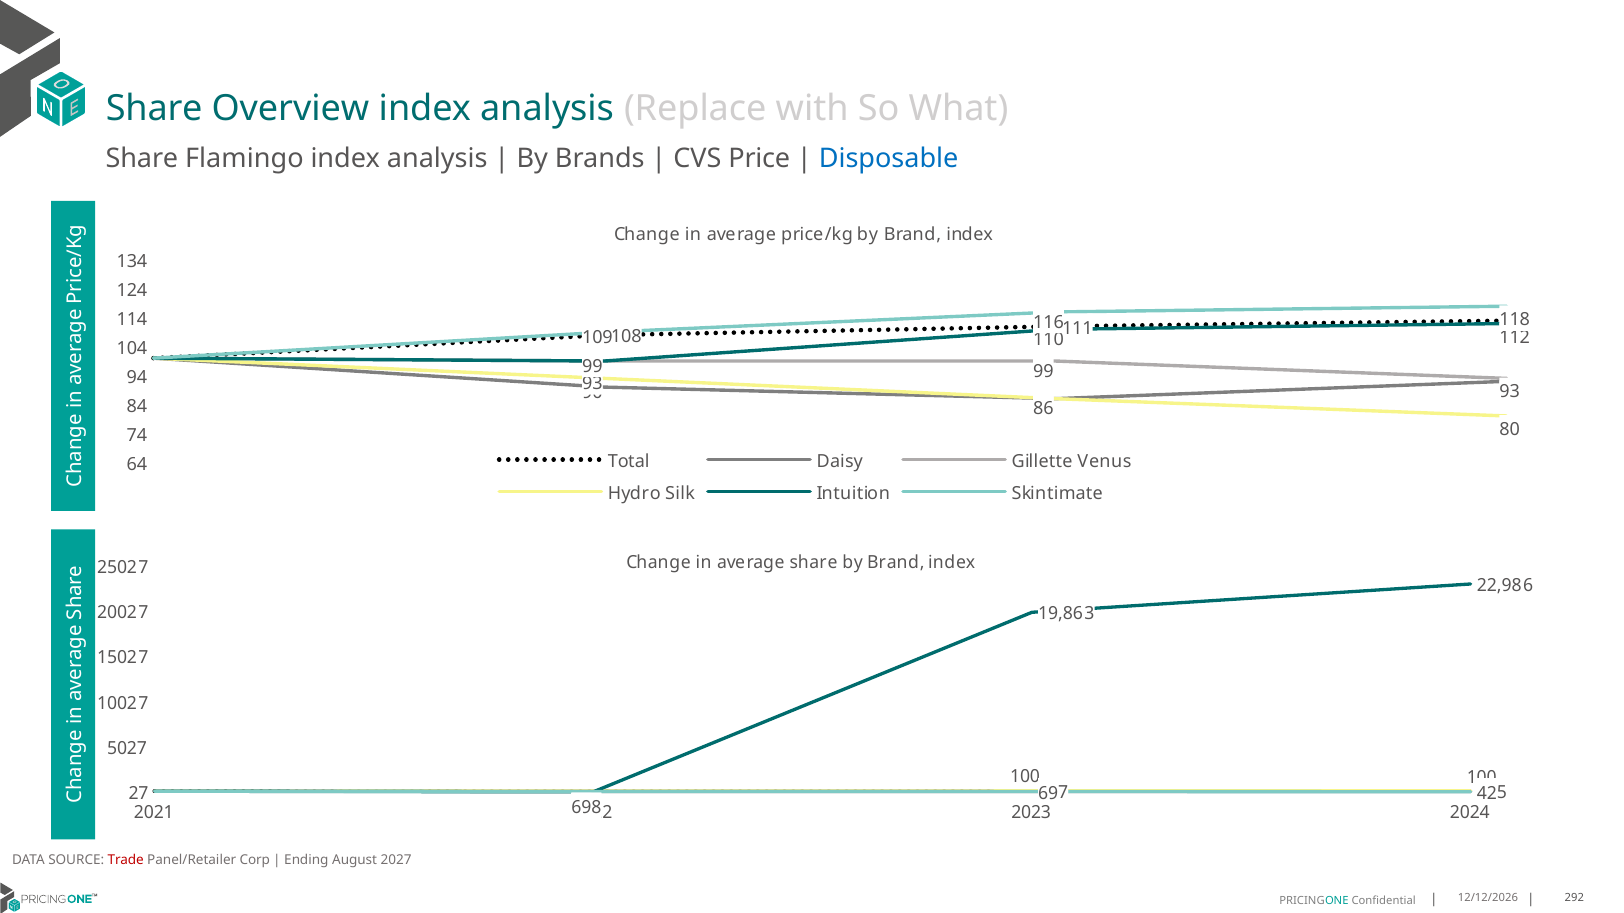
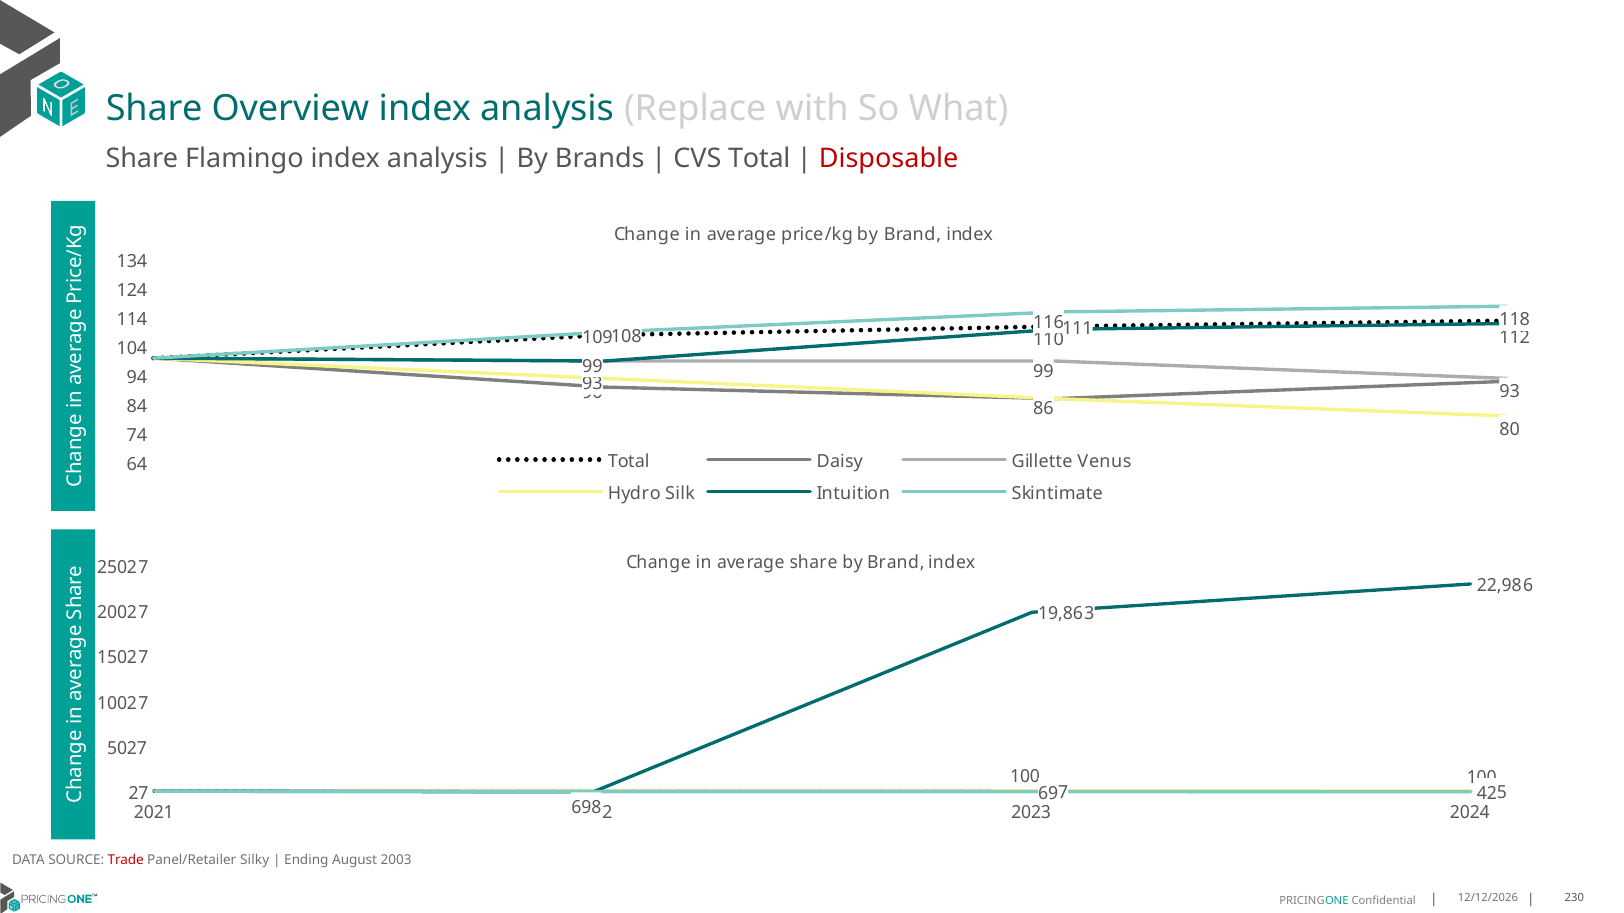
CVS Price: Price -> Total
Disposable colour: blue -> red
Corp: Corp -> Silky
2027: 2027 -> 2003
292: 292 -> 230
